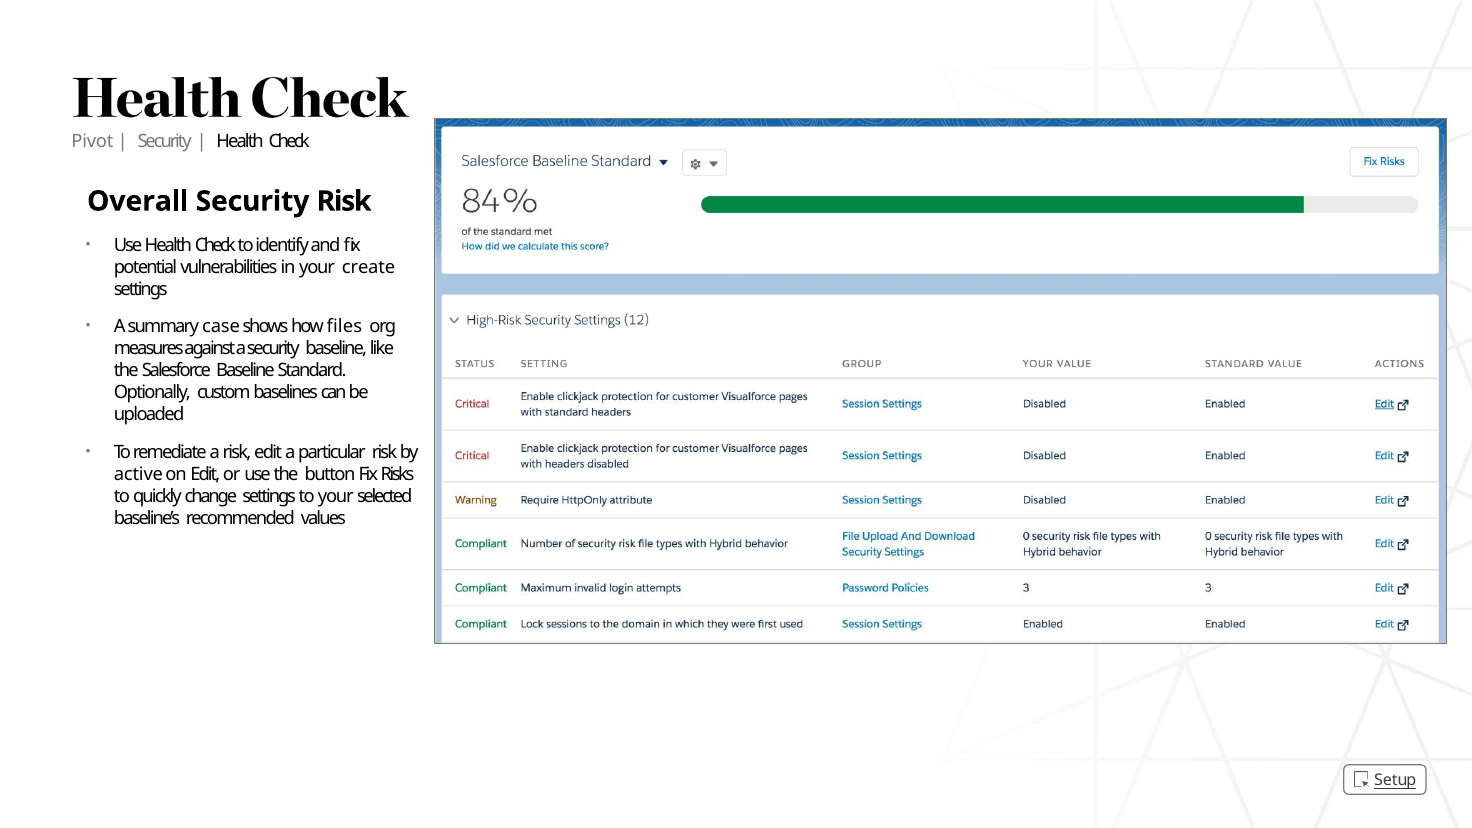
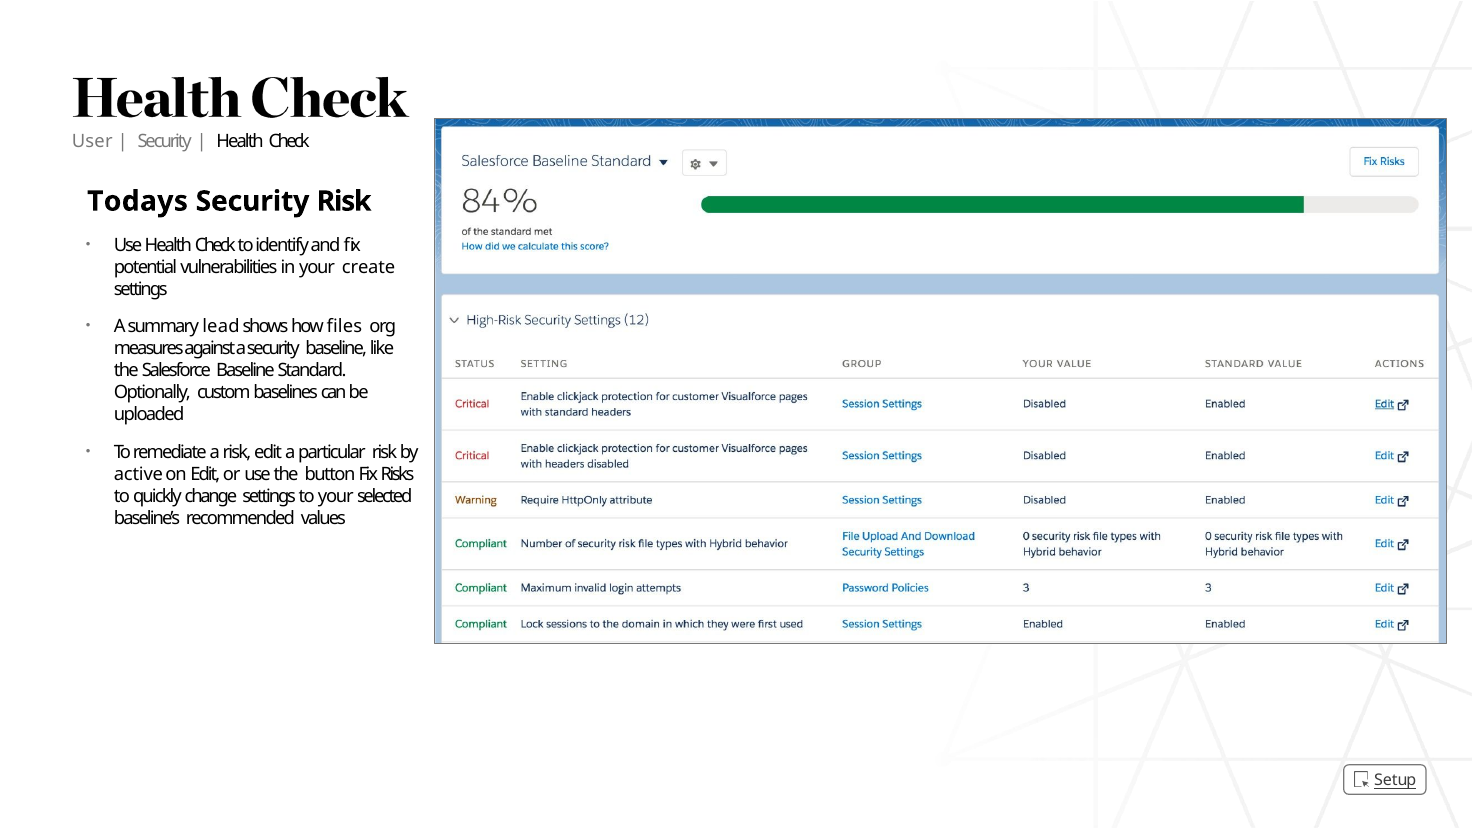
Pivot: Pivot -> User
Overall: Overall -> Todays
case: case -> lead
